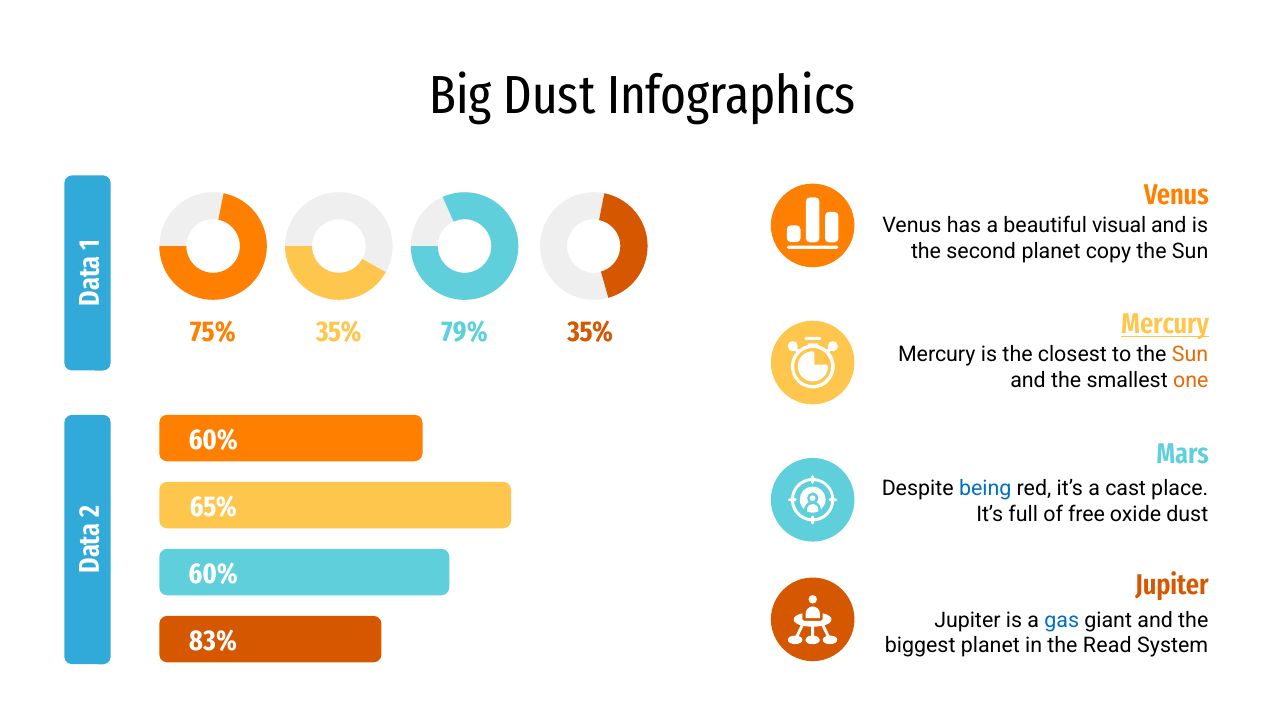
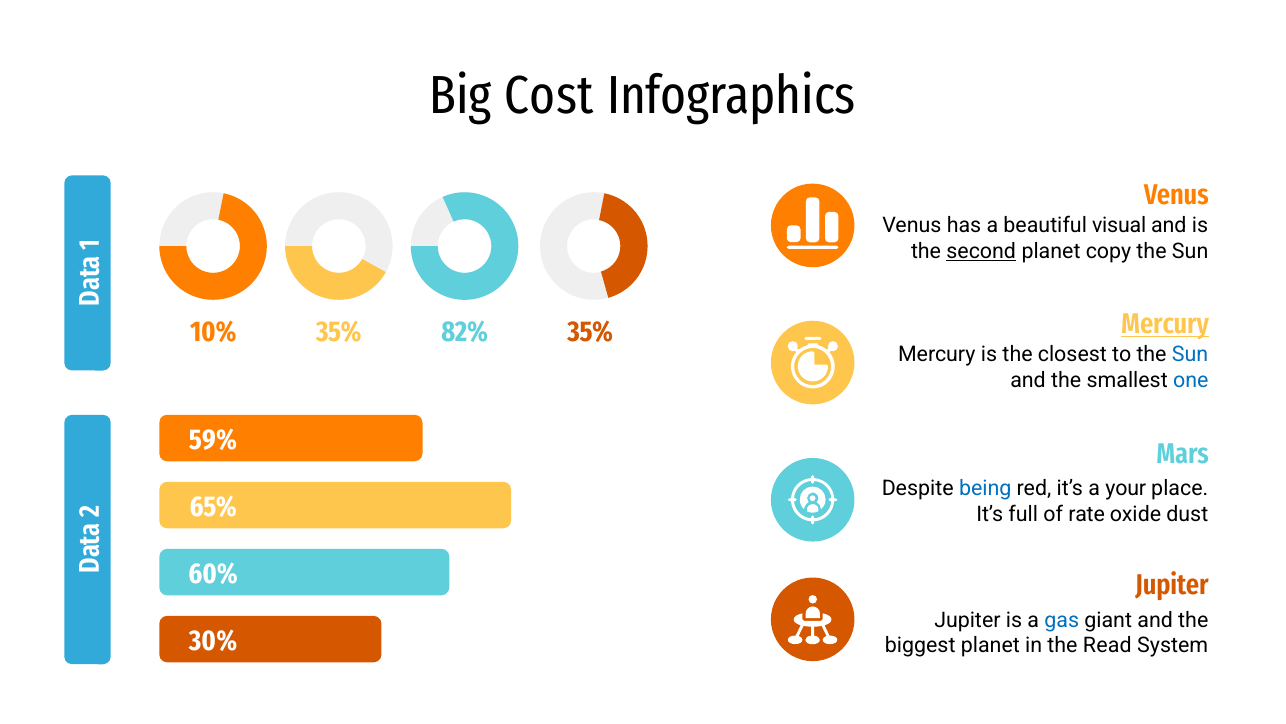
Big Dust: Dust -> Cost
second underline: none -> present
75%: 75% -> 10%
79%: 79% -> 82%
Sun at (1190, 354) colour: orange -> blue
one colour: orange -> blue
60% at (213, 440): 60% -> 59%
cast: cast -> your
free: free -> rate
83%: 83% -> 30%
